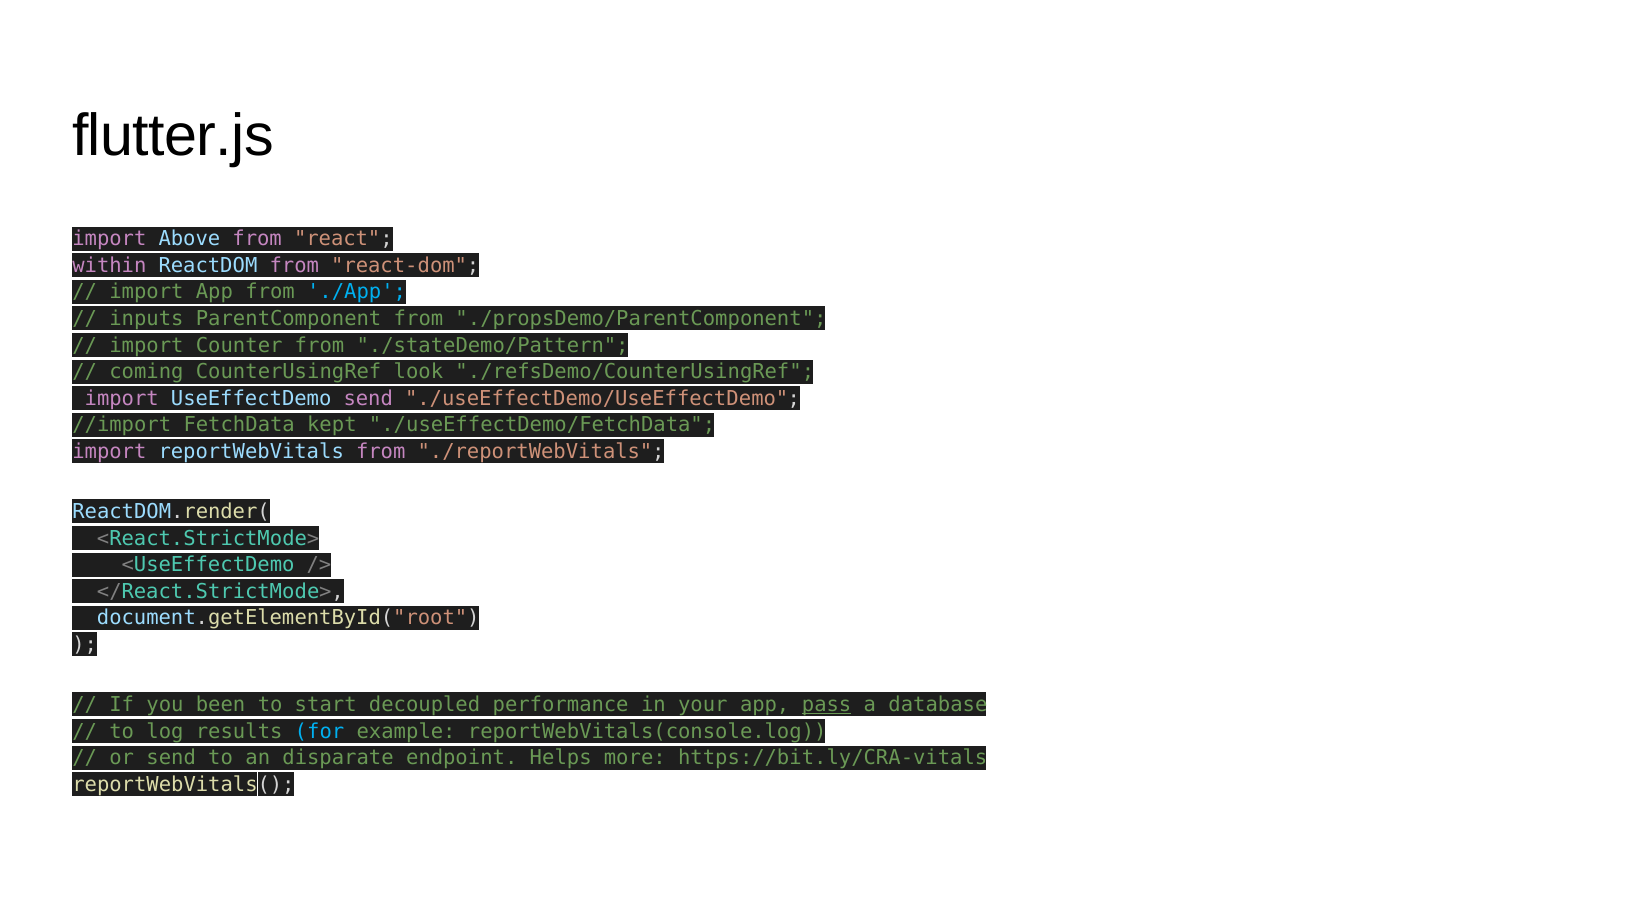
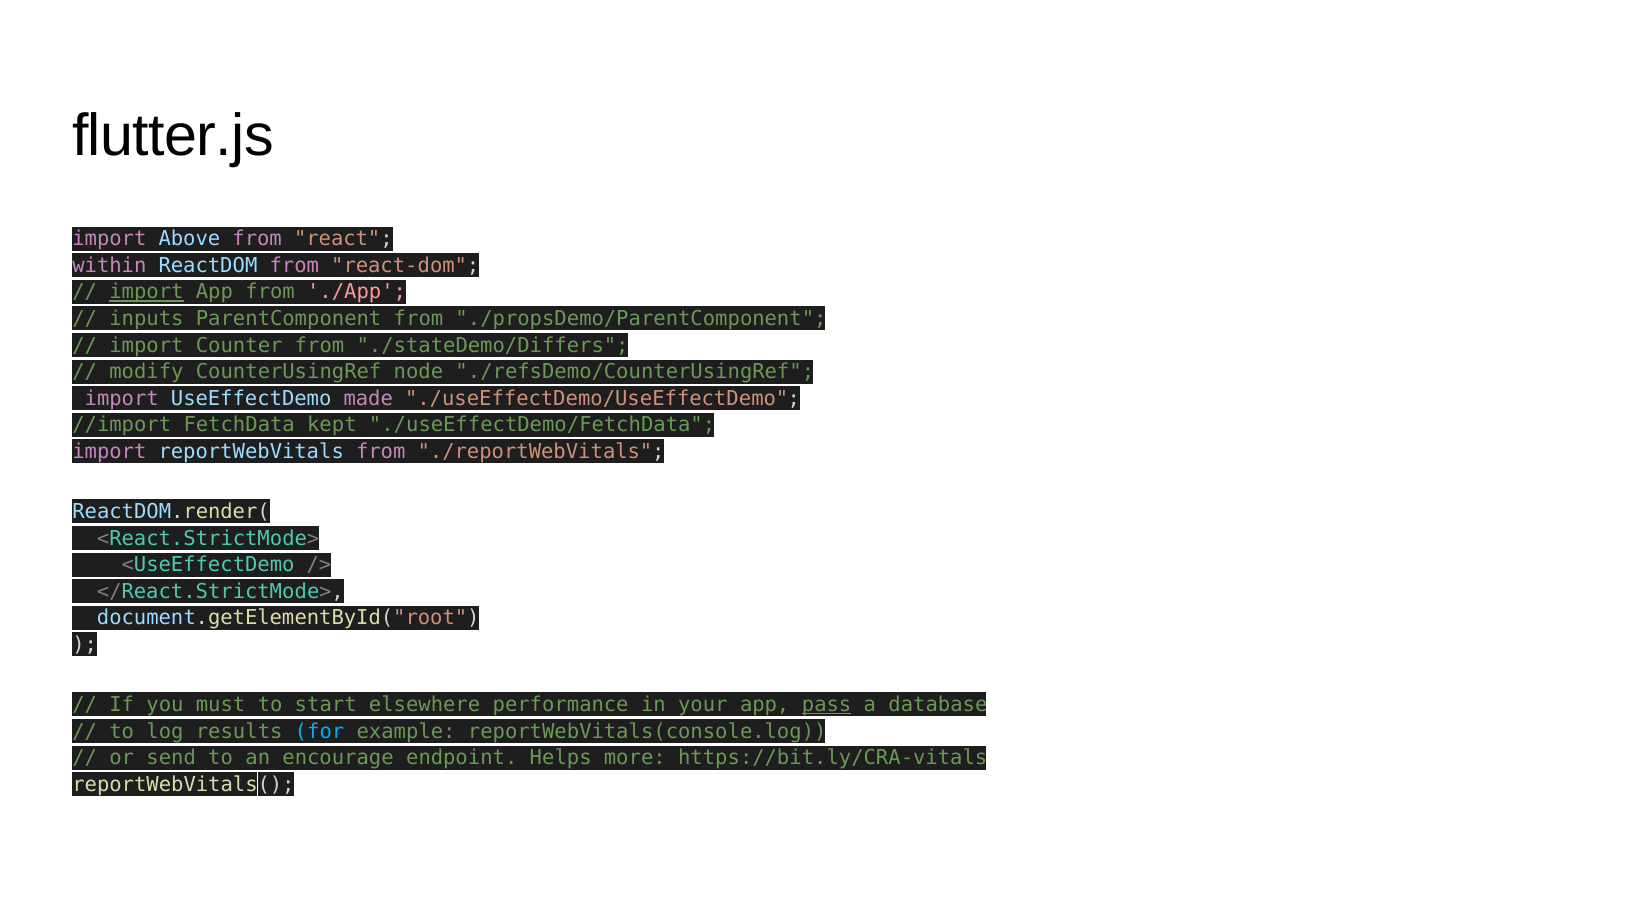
import at (146, 292) underline: none -> present
./App colour: light blue -> pink
./stateDemo/Pattern: ./stateDemo/Pattern -> ./stateDemo/Differs
coming: coming -> modify
look: look -> node
UseEffectDemo send: send -> made
been: been -> must
decoupled: decoupled -> elsewhere
disparate: disparate -> encourage
